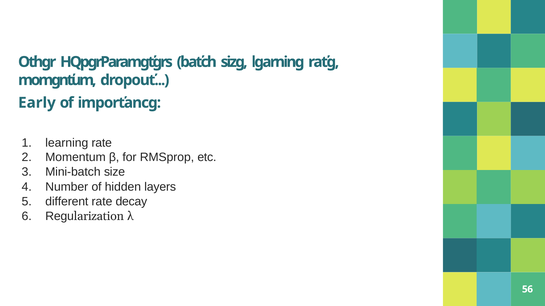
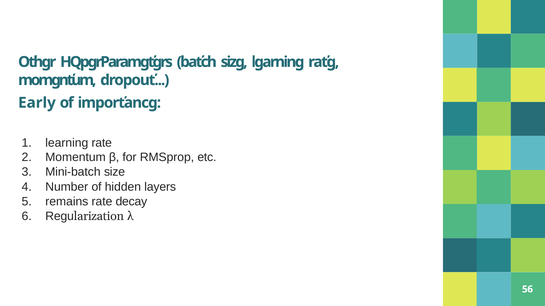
different: different -> remains
